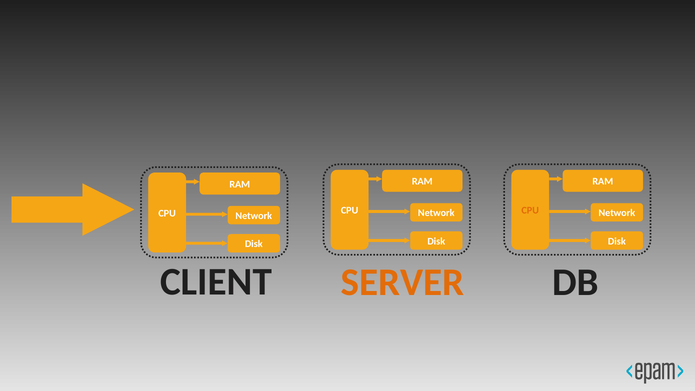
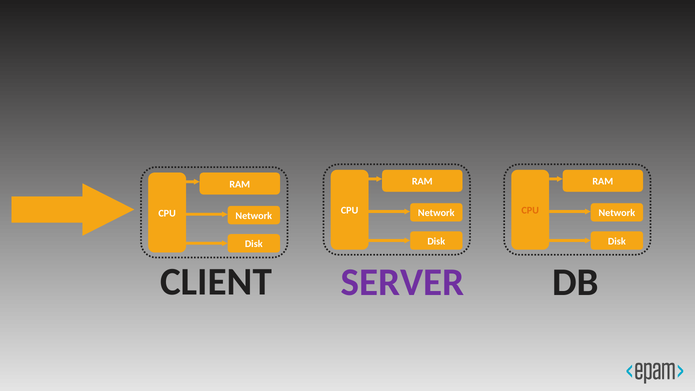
SERVER colour: orange -> purple
